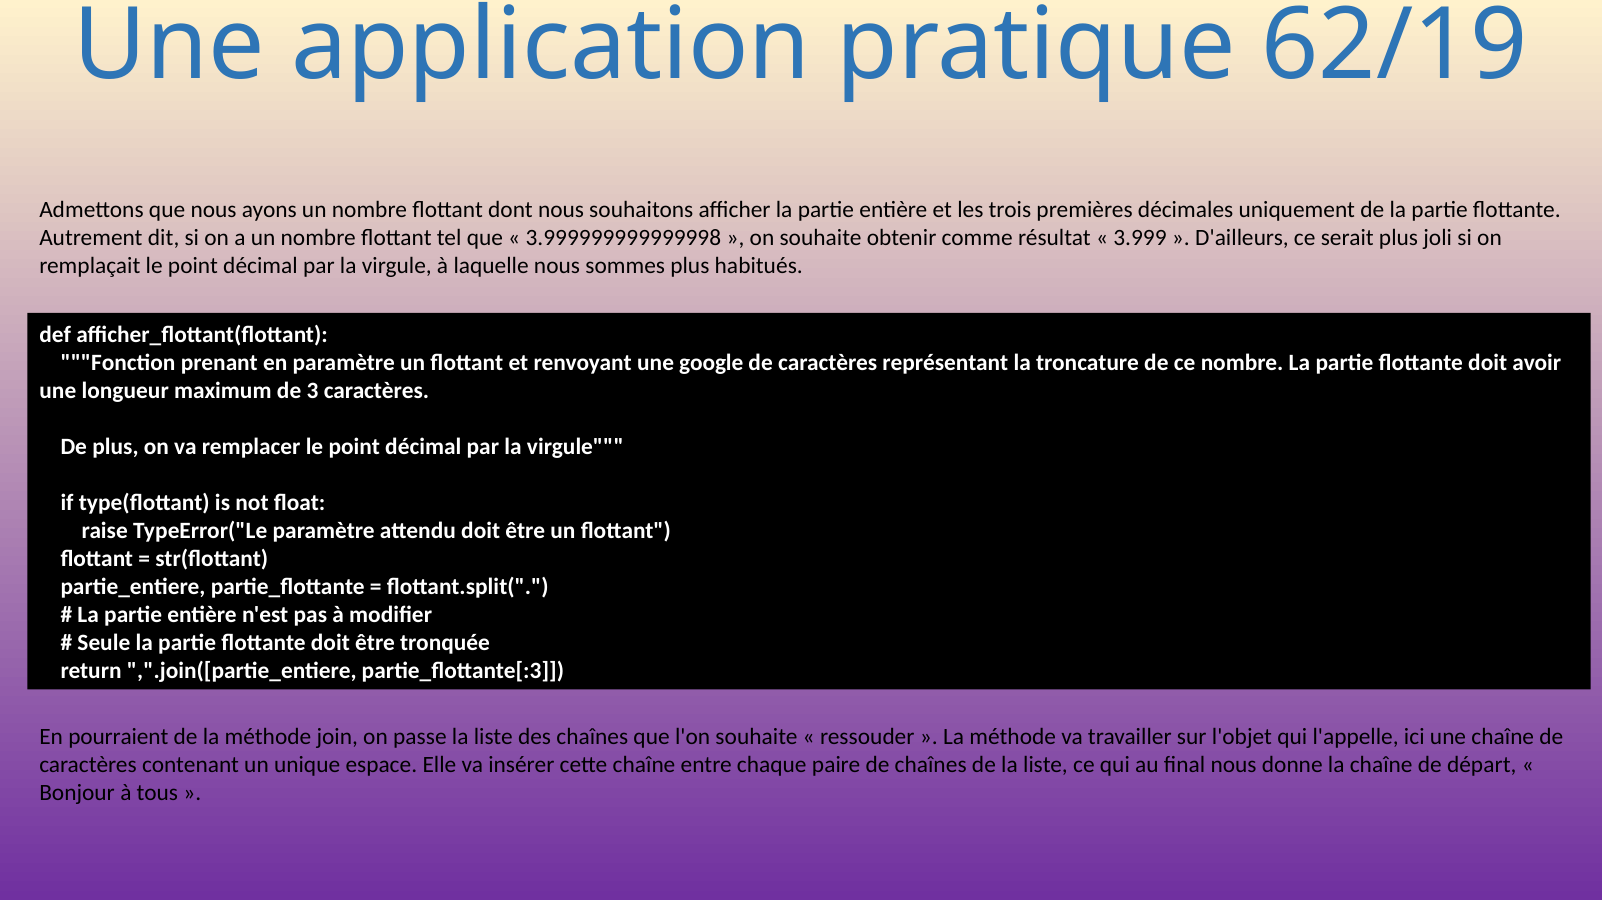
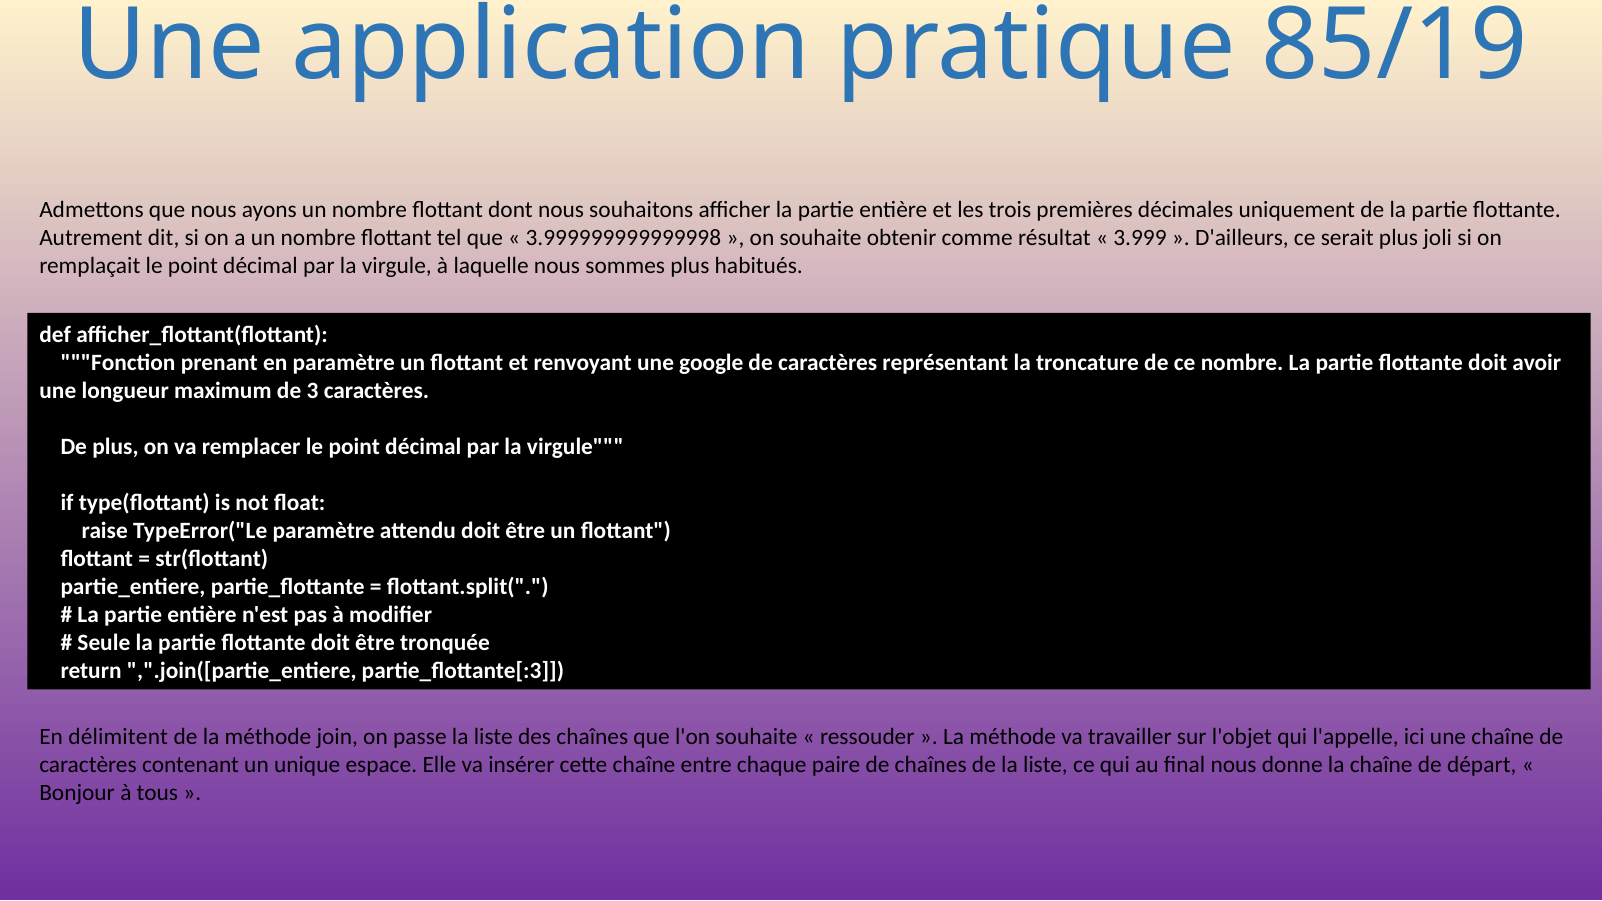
62/19: 62/19 -> 85/19
pourraient: pourraient -> délimitent
